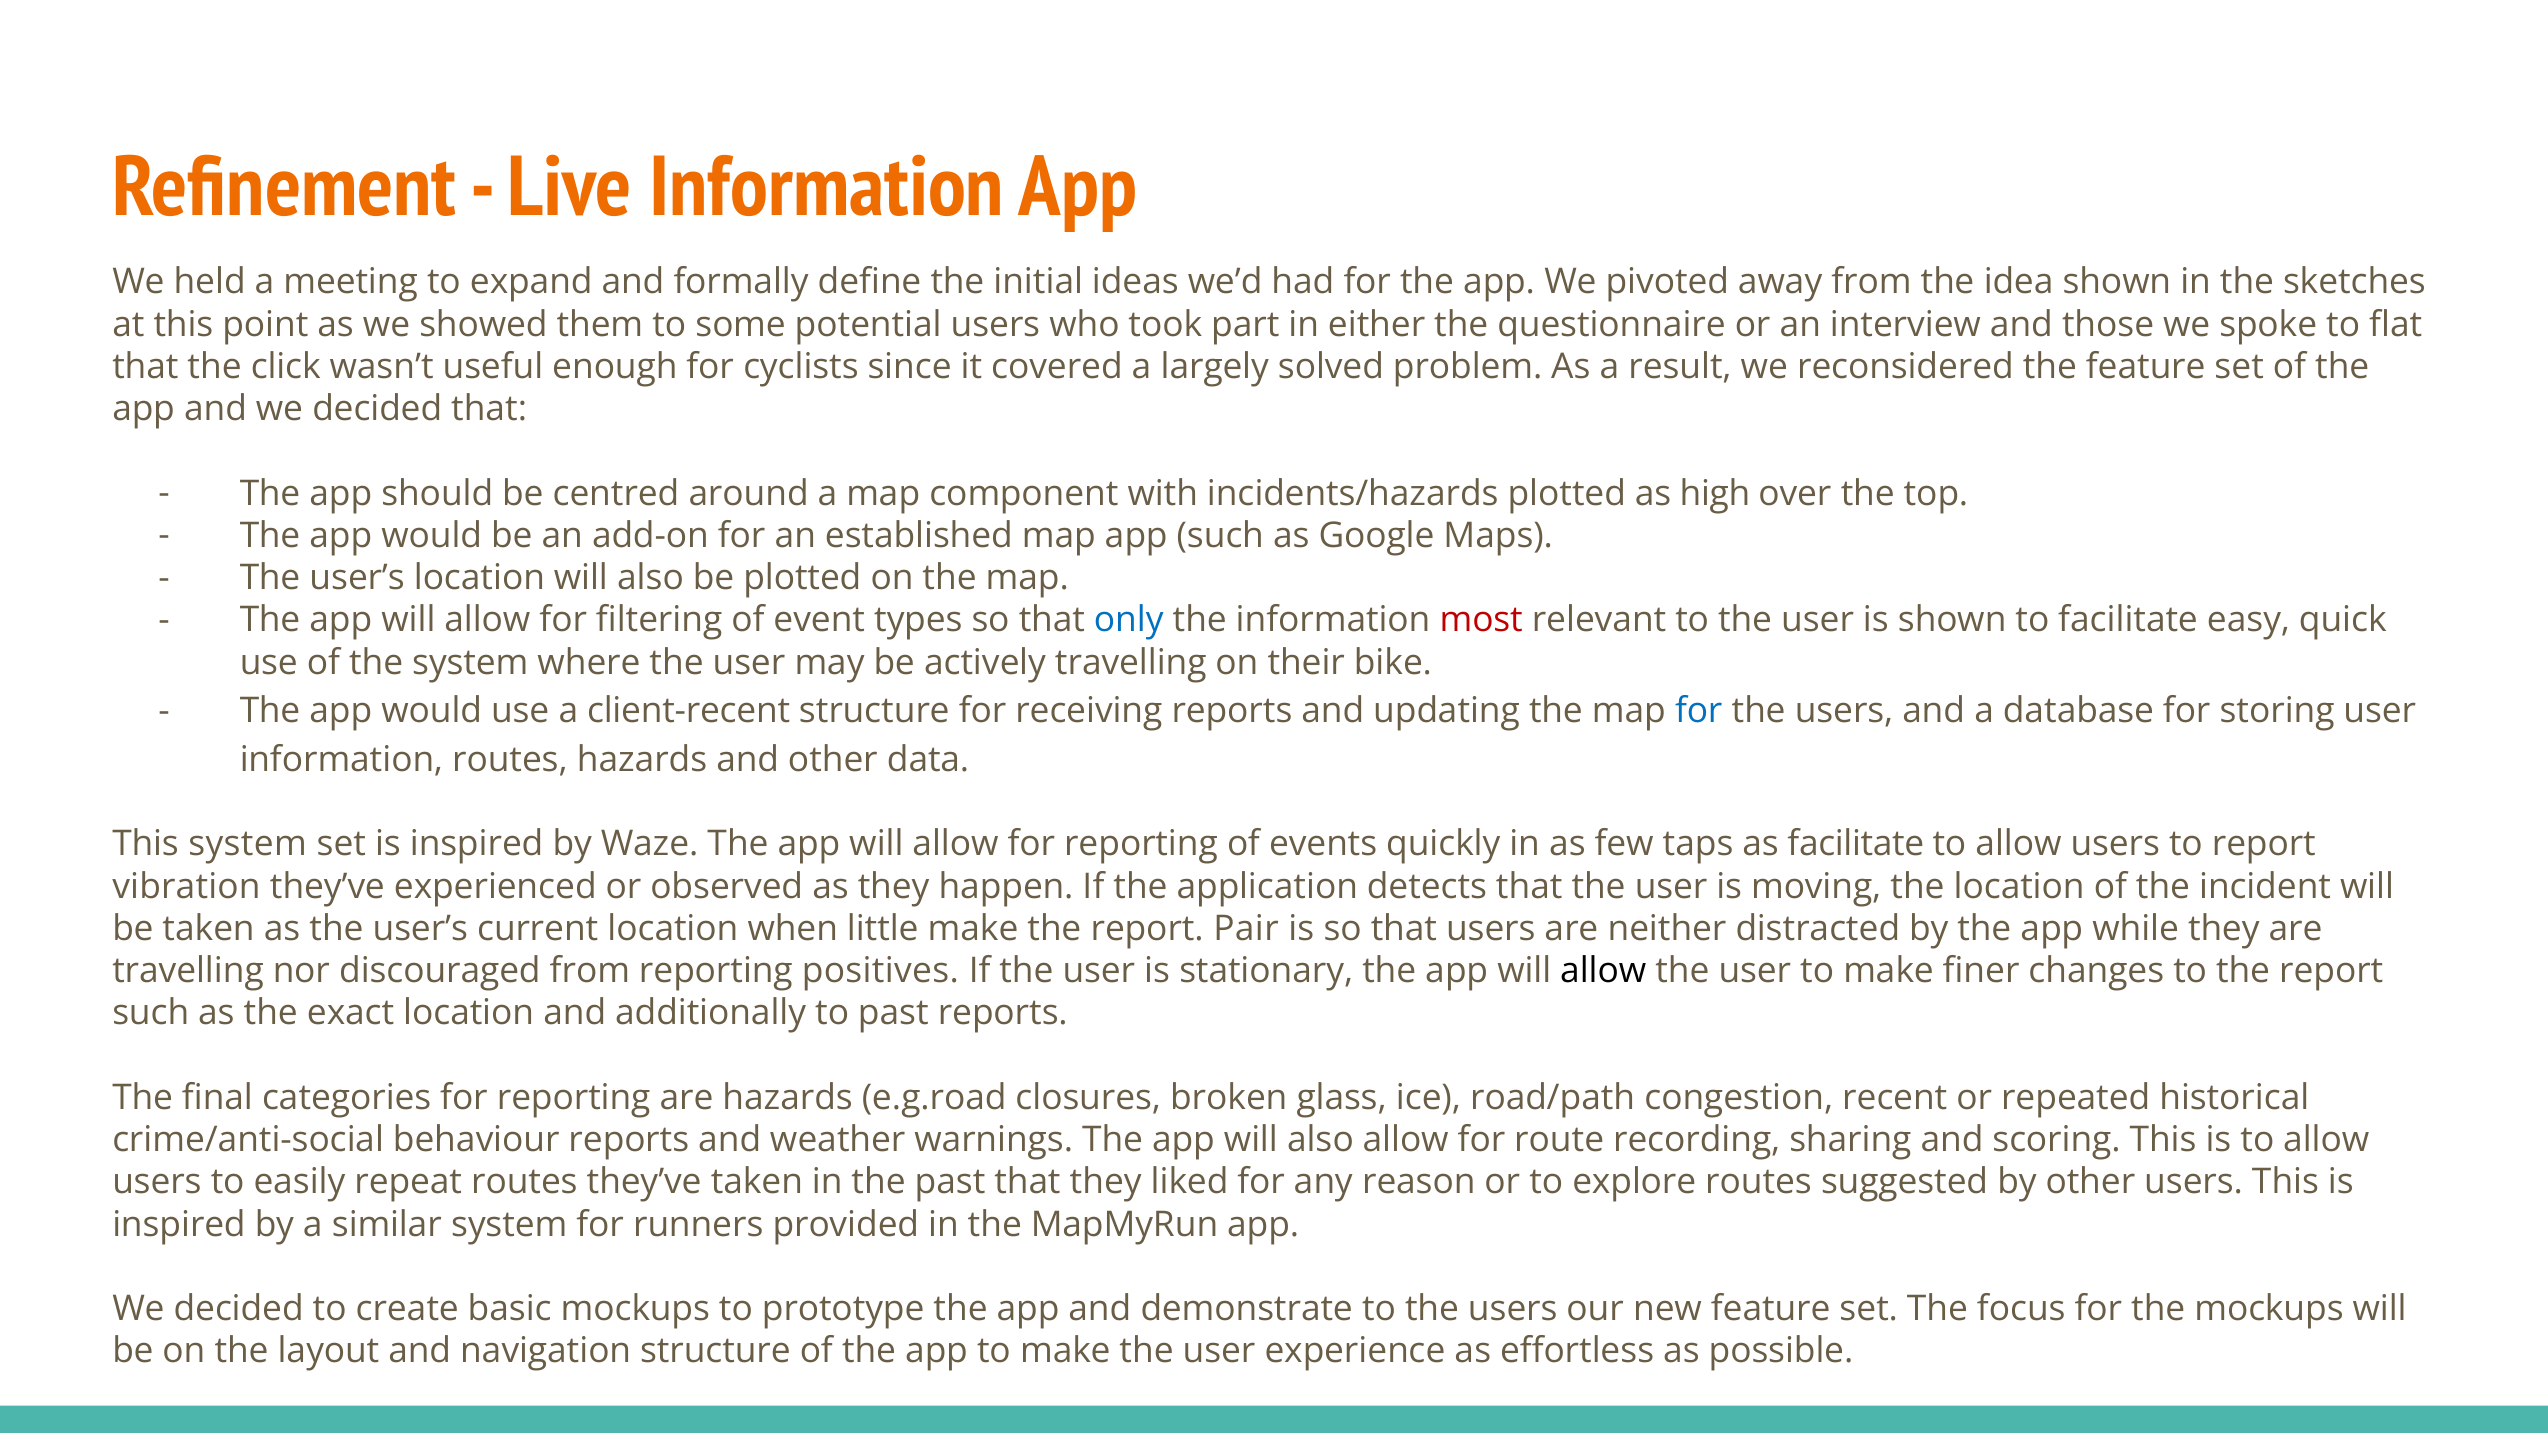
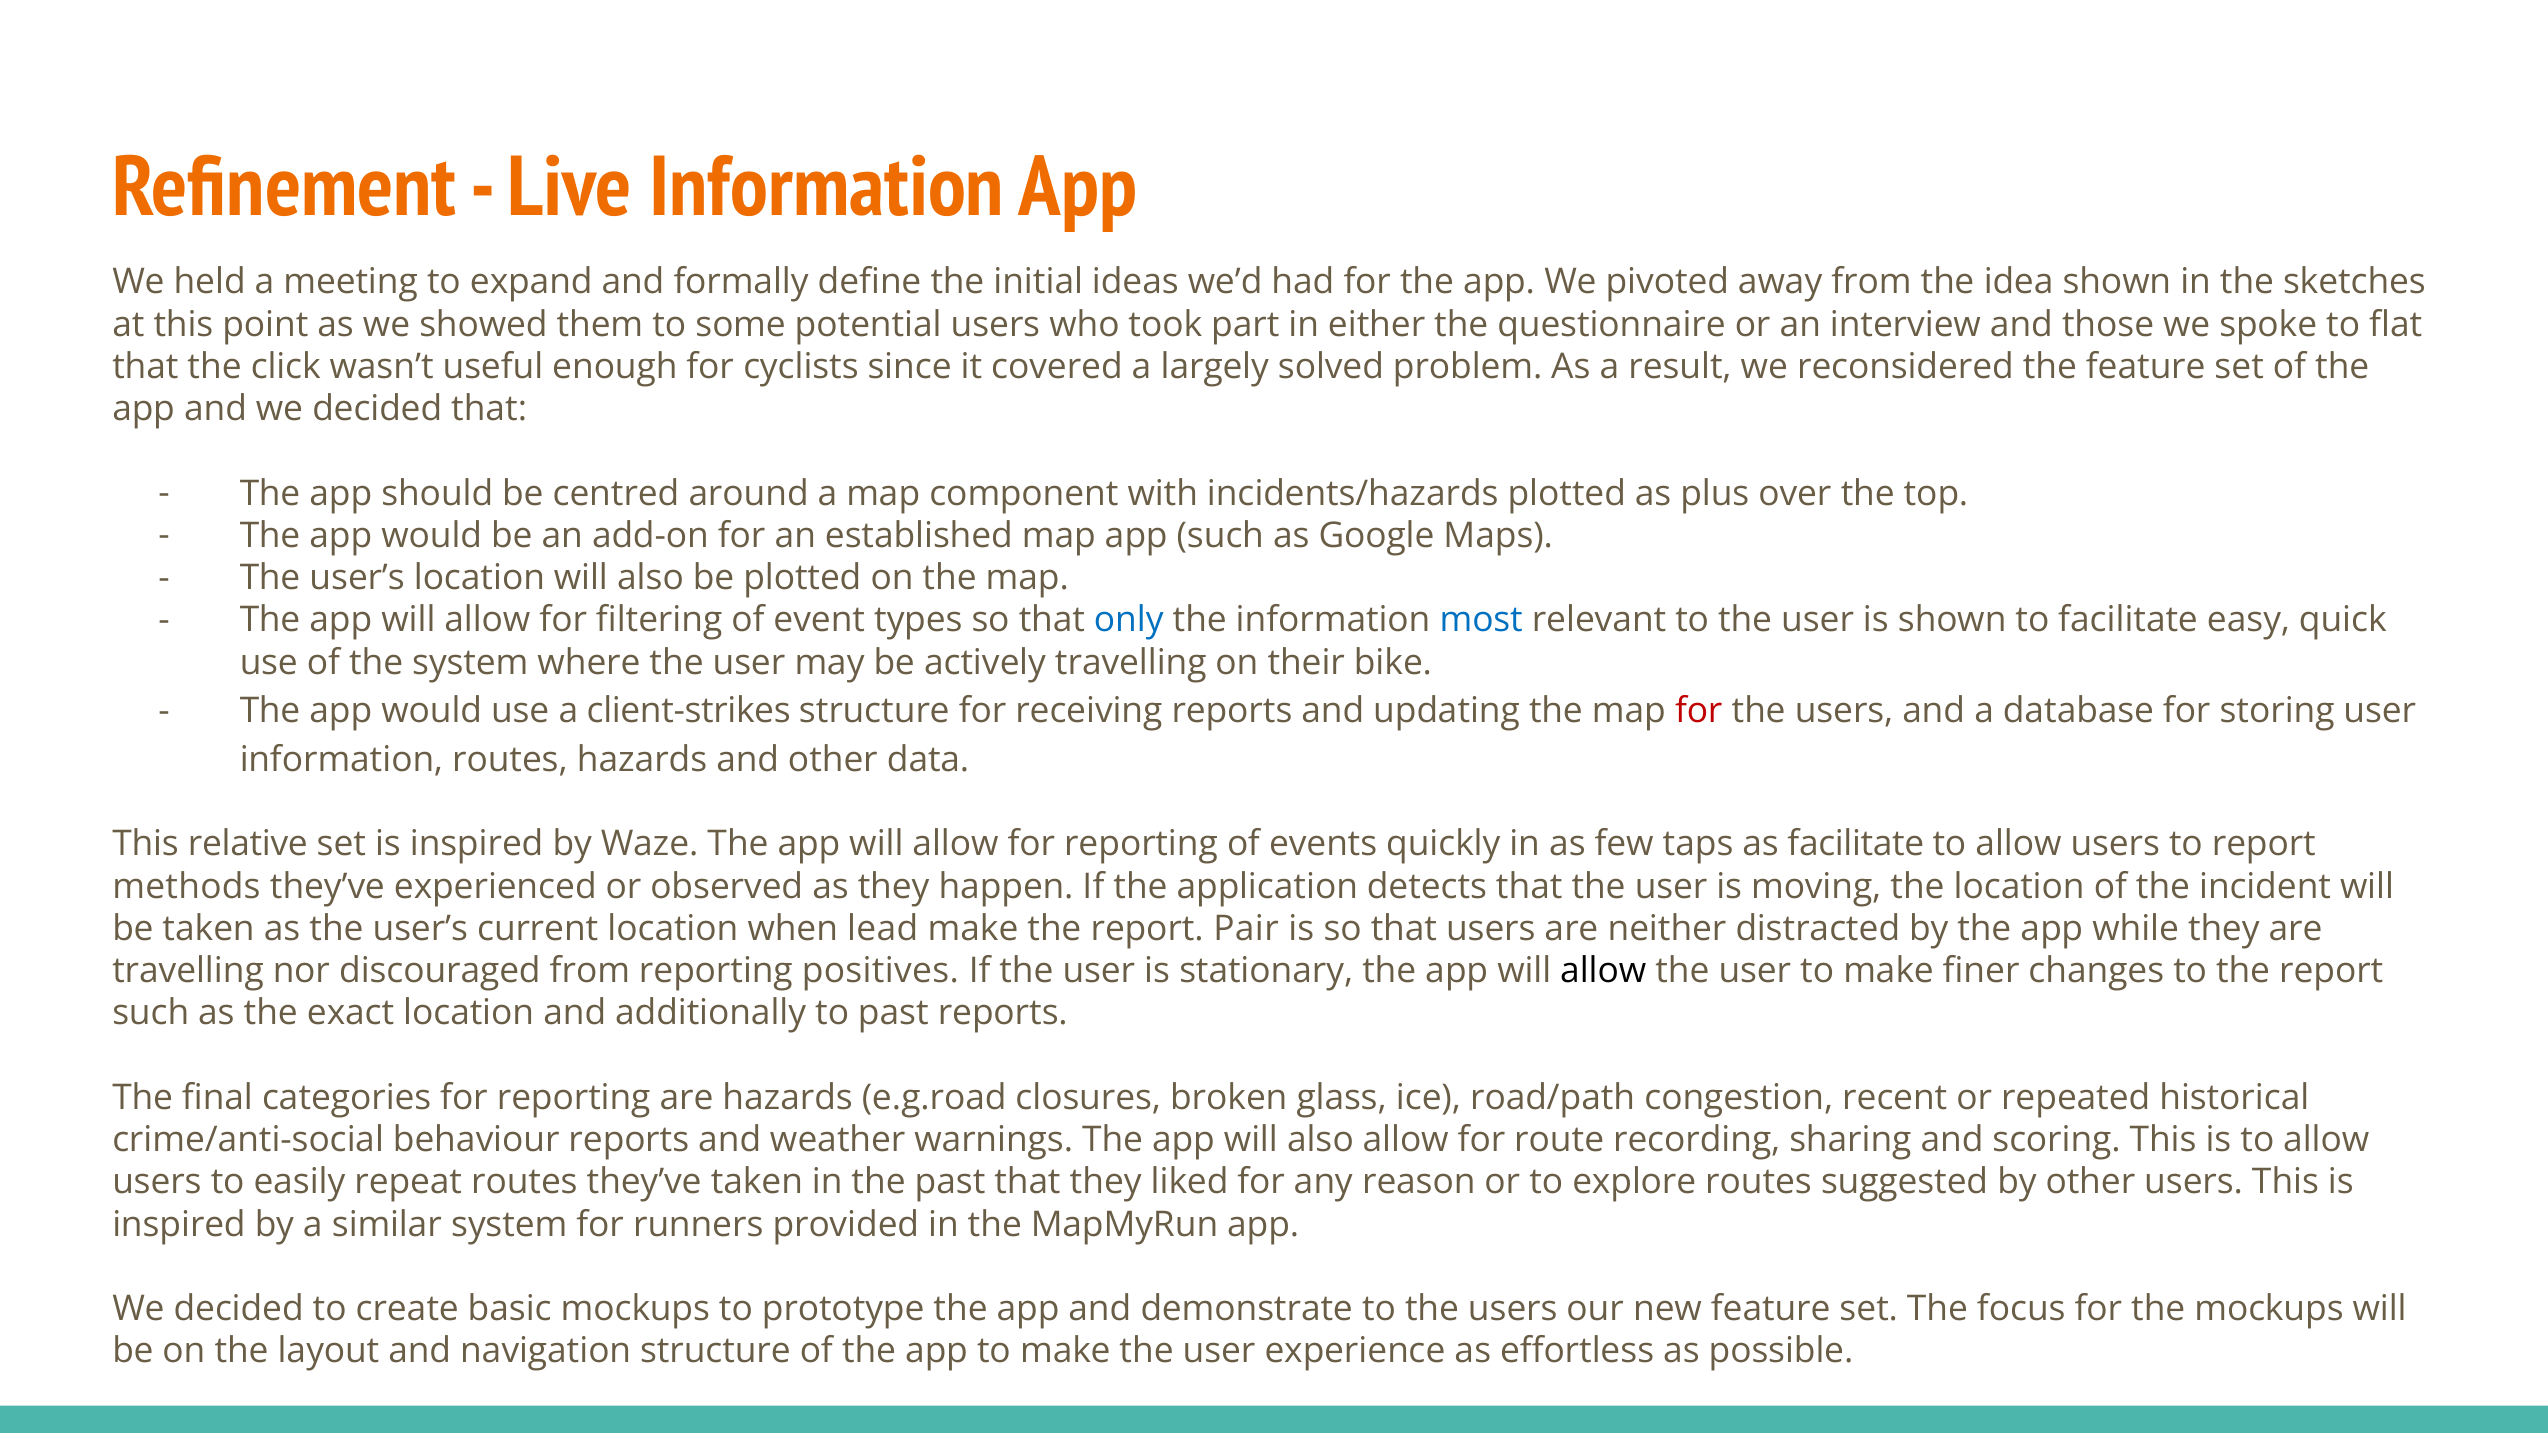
high: high -> plus
most colour: red -> blue
client-recent: client-recent -> client-strikes
for at (1699, 711) colour: blue -> red
This system: system -> relative
vibration: vibration -> methods
little: little -> lead
